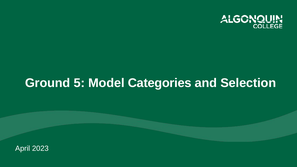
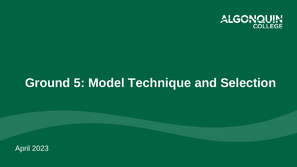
Categories: Categories -> Technique
